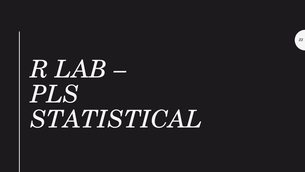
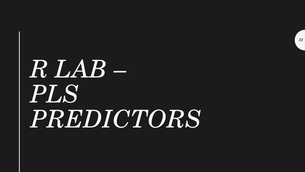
STATISTICAL: STATISTICAL -> PREDICTORS
